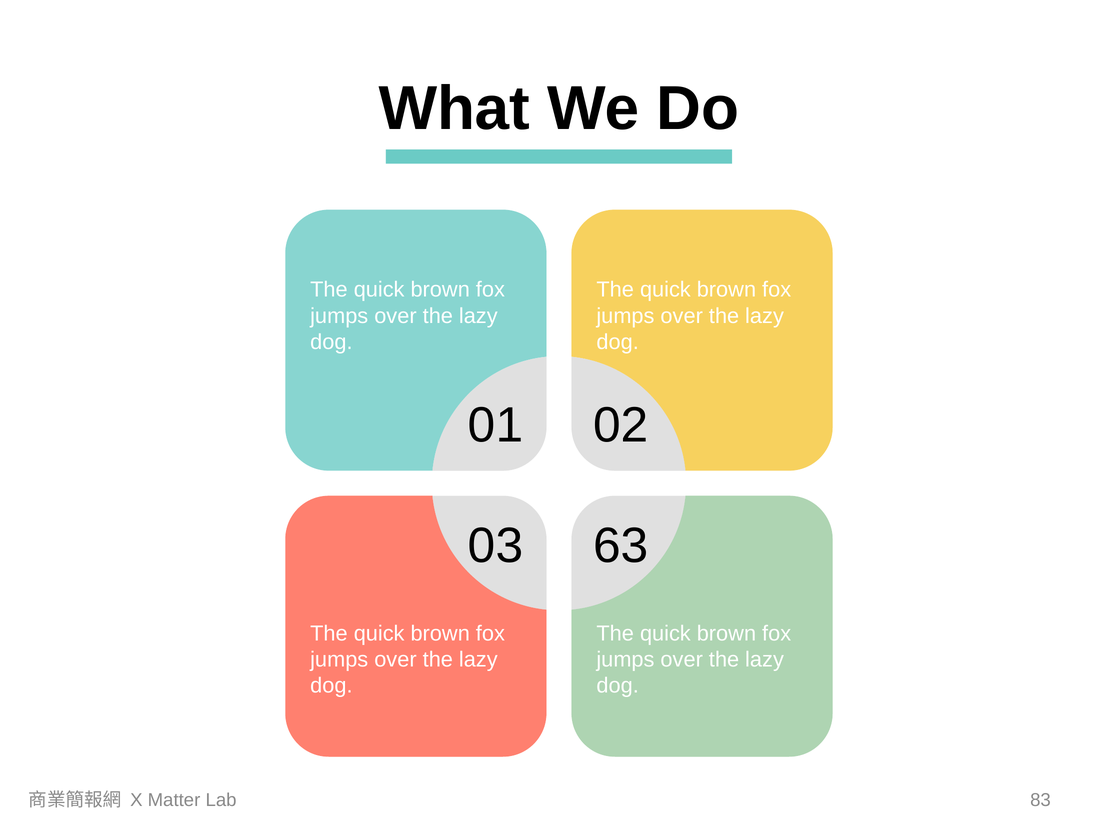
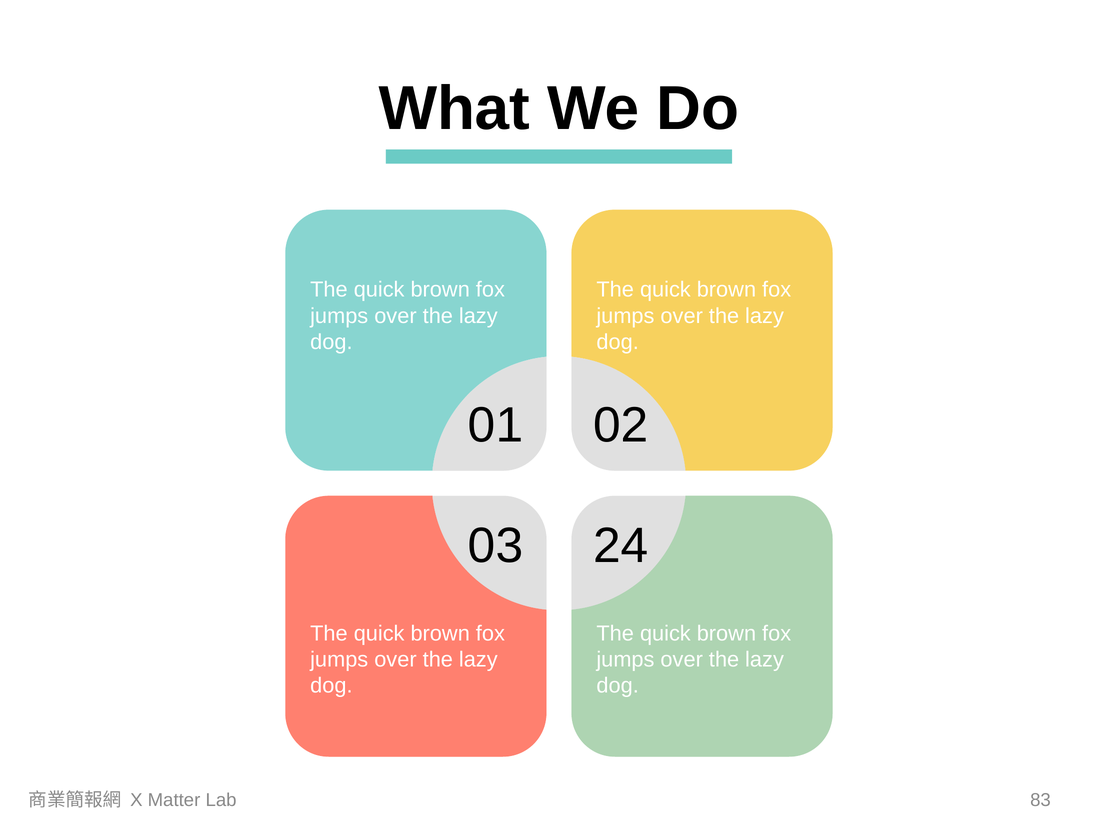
63: 63 -> 24
